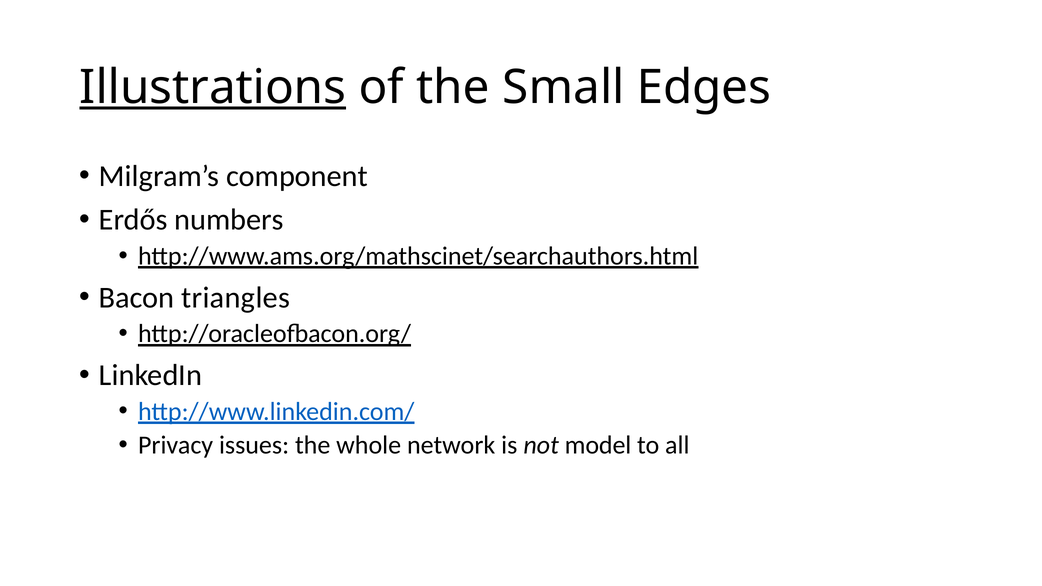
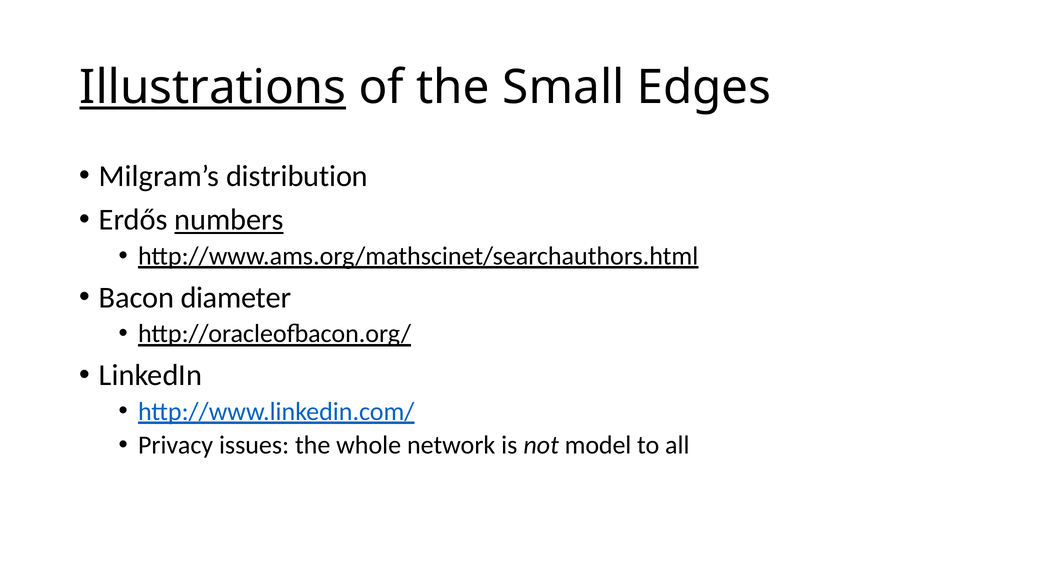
component: component -> distribution
numbers underline: none -> present
triangles: triangles -> diameter
